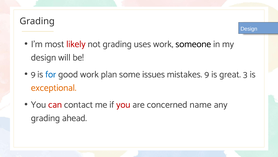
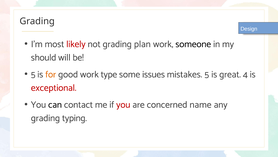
uses: uses -> plan
design at (43, 57): design -> should
9 at (33, 74): 9 -> 5
for colour: blue -> orange
plan: plan -> type
mistakes 9: 9 -> 5
3: 3 -> 4
exceptional colour: orange -> red
can colour: red -> black
ahead: ahead -> typing
